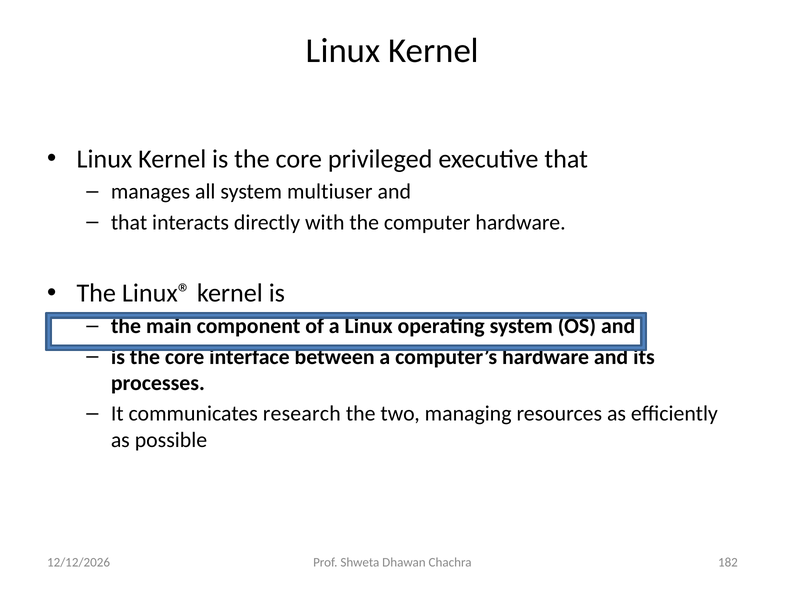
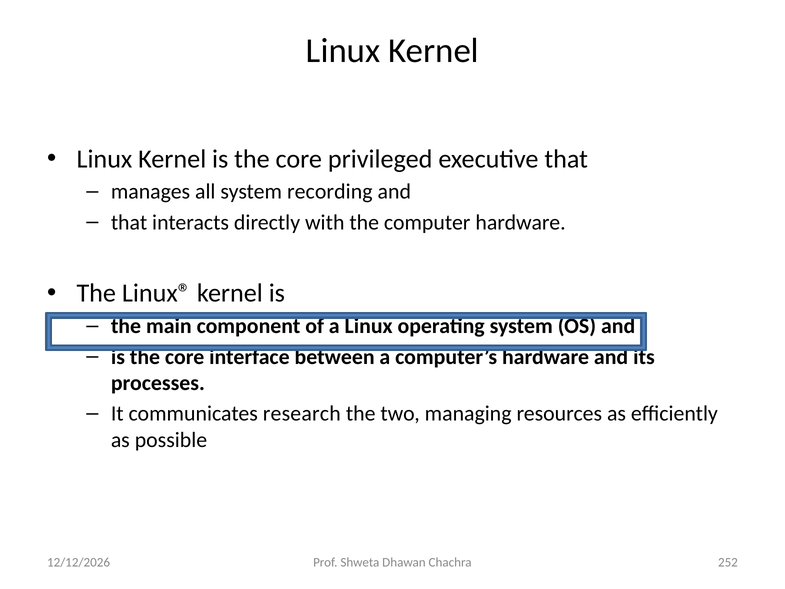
multiuser: multiuser -> recording
182: 182 -> 252
